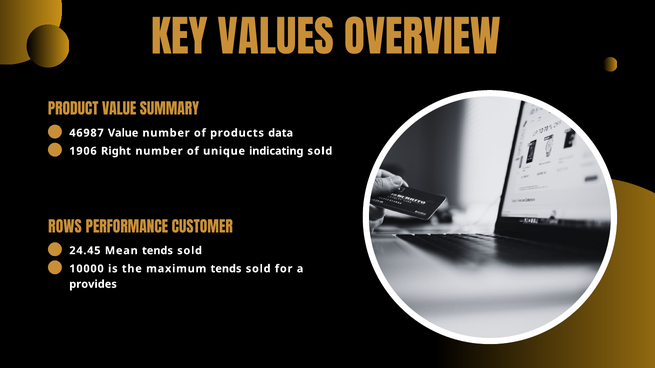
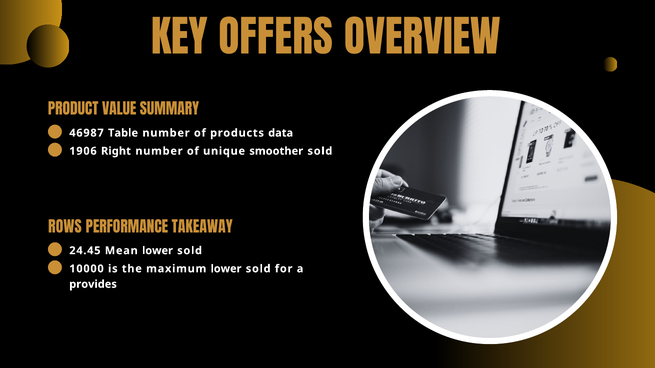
VALUES: VALUES -> OFFERS
46987 Value: Value -> Table
indicating: indicating -> smoother
CUSTOMER: CUSTOMER -> TAKEAWAY
Mean tends: tends -> lower
maximum tends: tends -> lower
